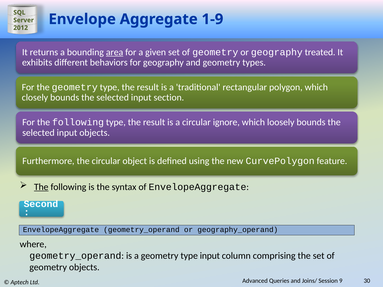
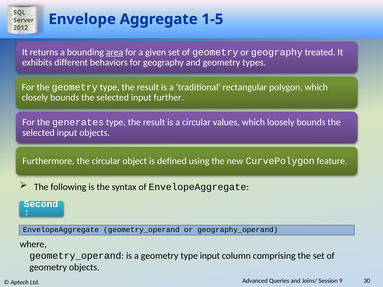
1-9: 1-9 -> 1-5
section: section -> further
For the following: following -> generates
ignore: ignore -> values
The at (41, 187) underline: present -> none
